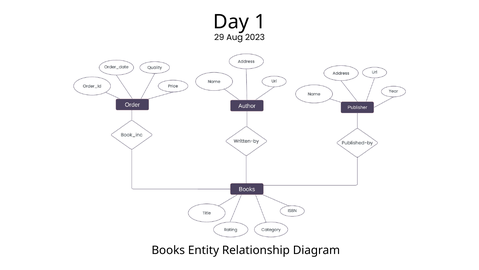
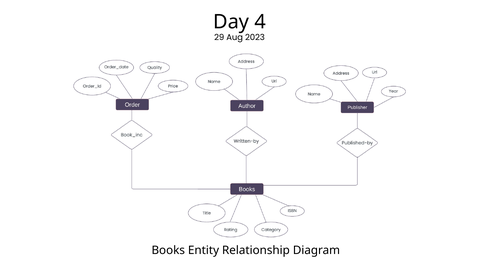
1: 1 -> 4
